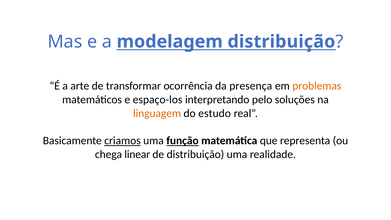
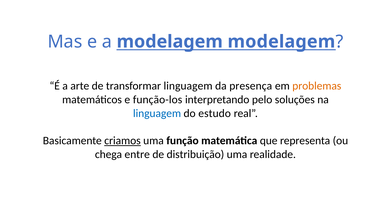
modelagem distribuição: distribuição -> modelagem
transformar ocorrência: ocorrência -> linguagem
espaço-los: espaço-los -> função-los
linguagem at (157, 113) colour: orange -> blue
função underline: present -> none
linear: linear -> entre
